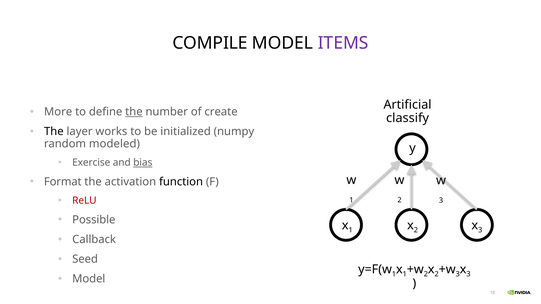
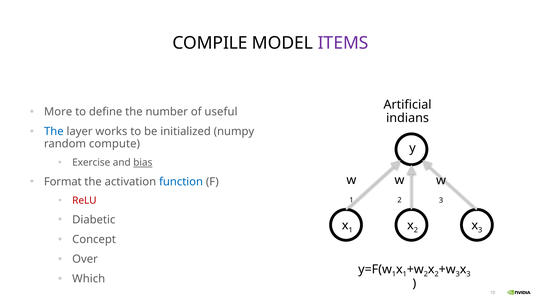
the at (134, 112) underline: present -> none
create: create -> useful
classify: classify -> indians
The at (54, 132) colour: black -> blue
modeled: modeled -> compute
function colour: black -> blue
Possible: Possible -> Diabetic
Callback: Callback -> Concept
Seed: Seed -> Over
Model at (89, 279): Model -> Which
